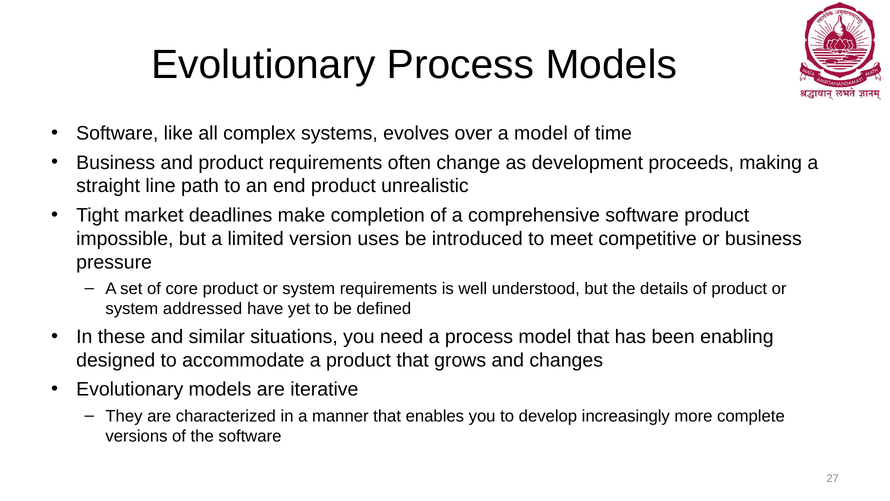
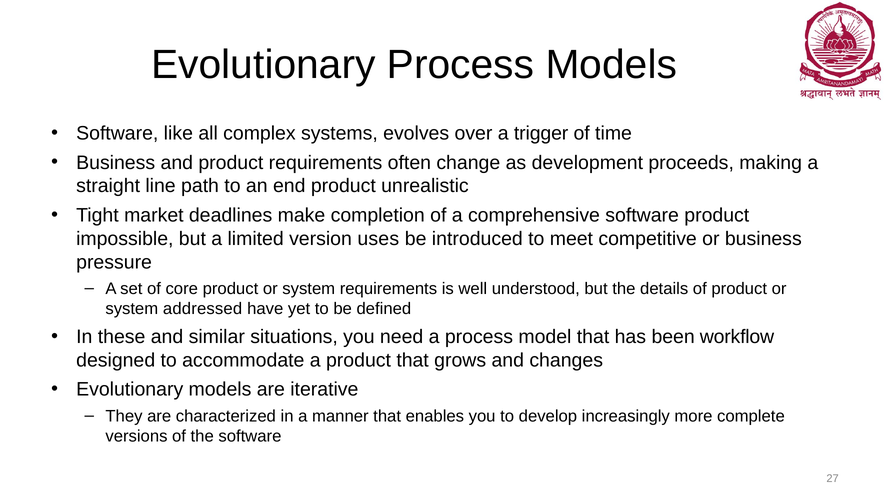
a model: model -> trigger
enabling: enabling -> workflow
